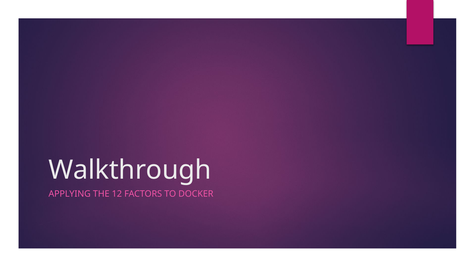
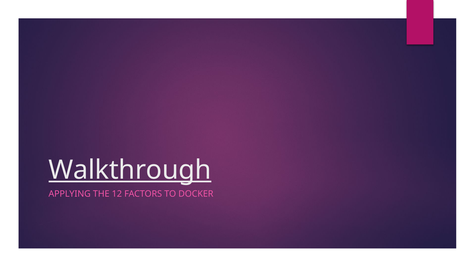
Walkthrough underline: none -> present
